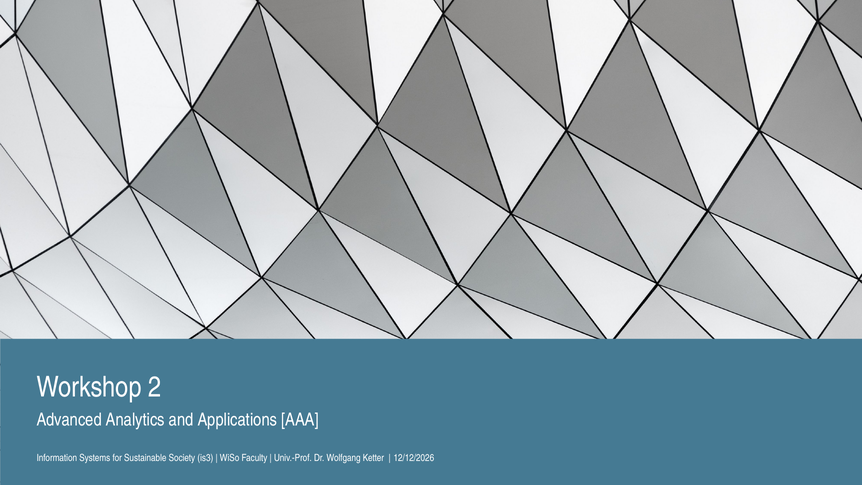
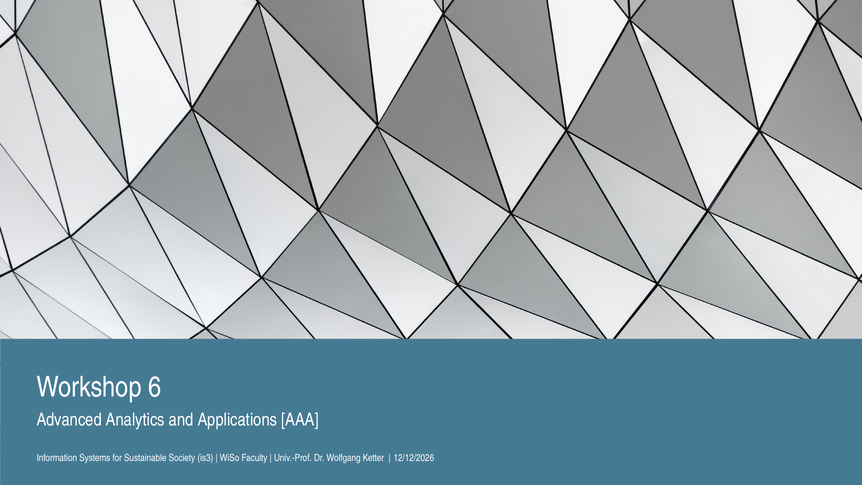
2: 2 -> 6
